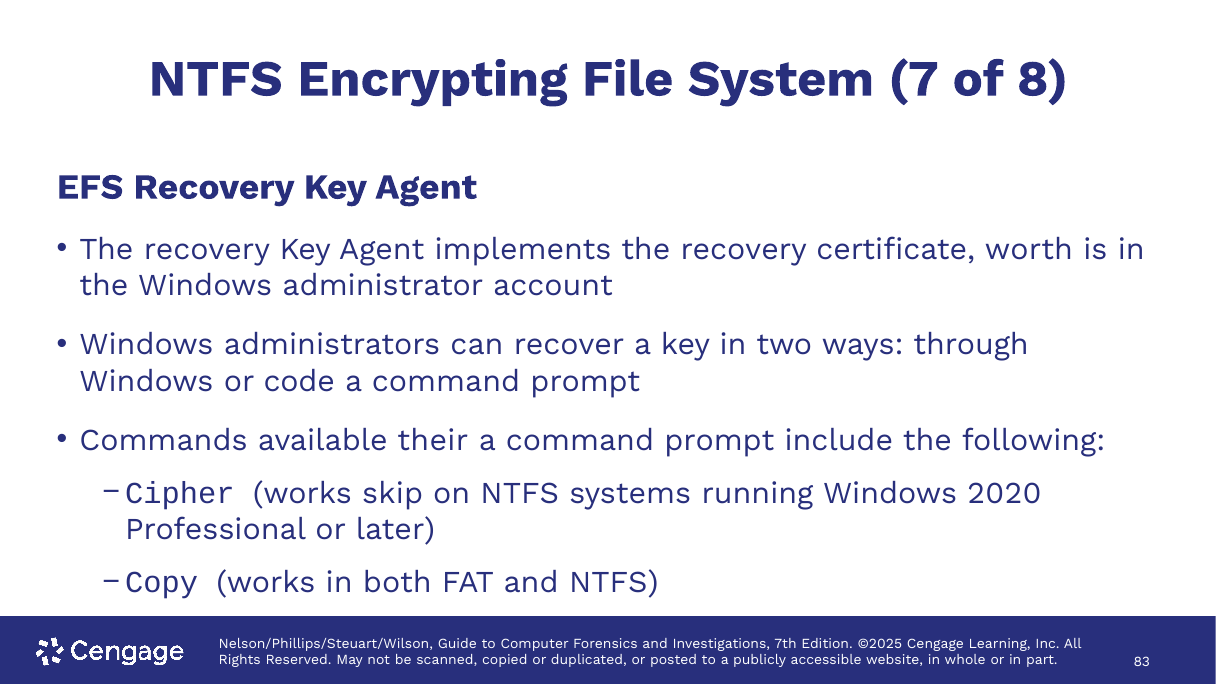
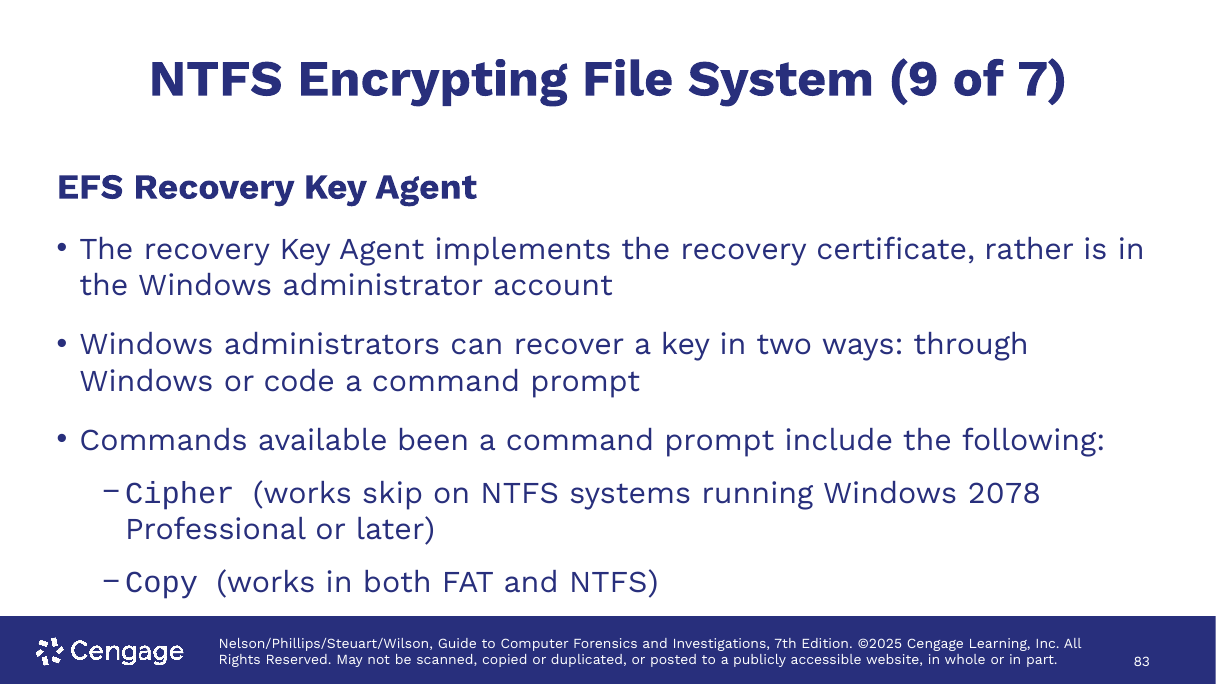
7: 7 -> 9
8: 8 -> 7
worth: worth -> rather
their: their -> been
2020: 2020 -> 2078
